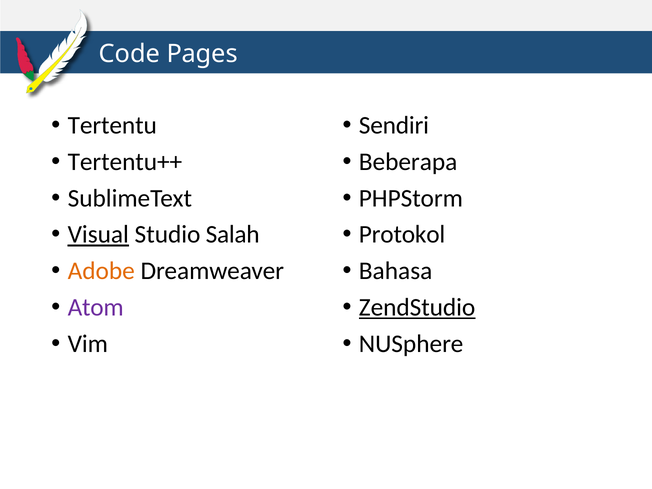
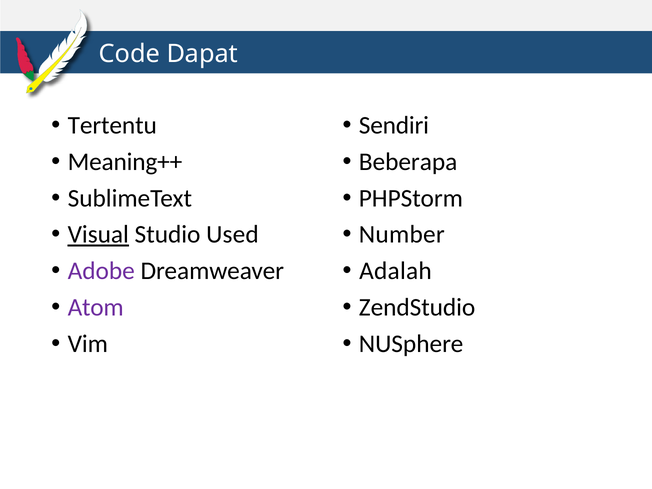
Pages: Pages -> Dapat
Tertentu++: Tertentu++ -> Meaning++
Salah: Salah -> Used
Protokol: Protokol -> Number
Adobe colour: orange -> purple
Bahasa: Bahasa -> Adalah
ZendStudio underline: present -> none
